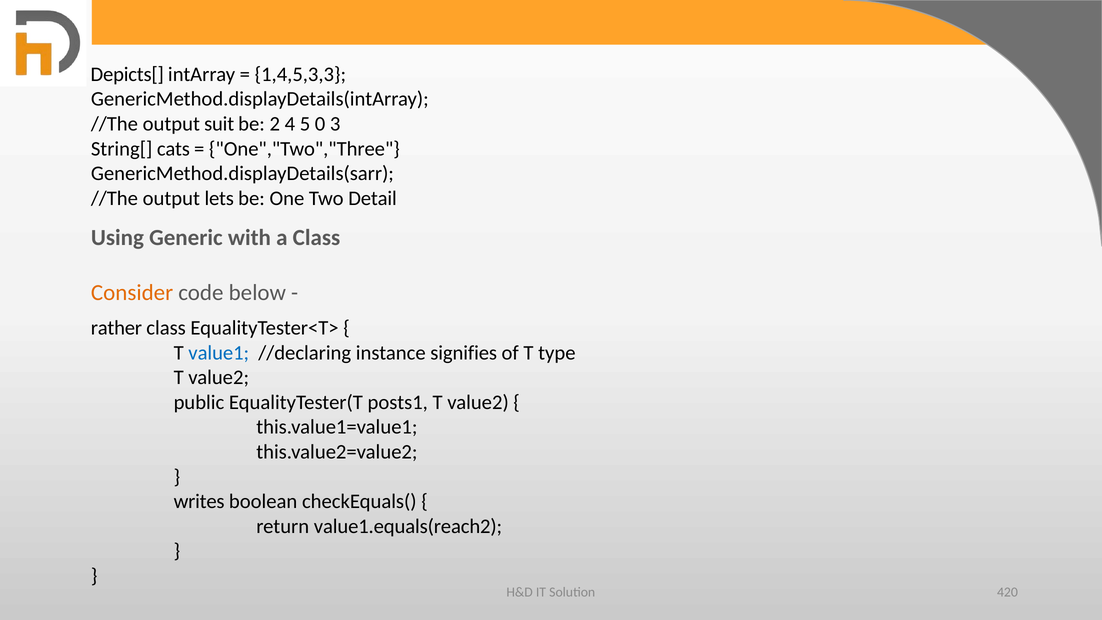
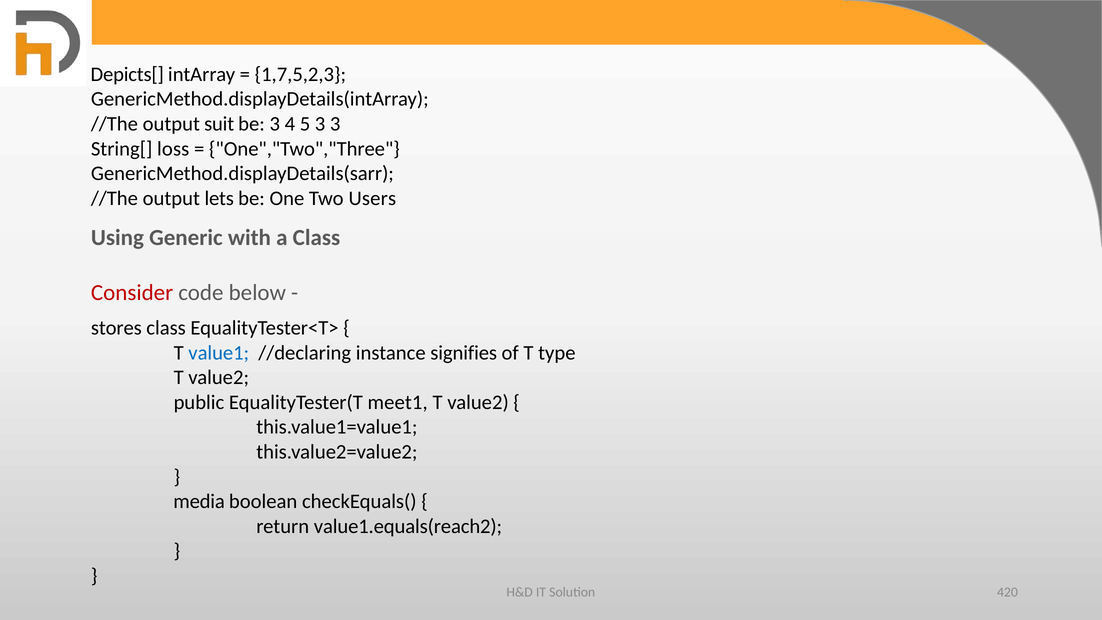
1,4,5,3,3: 1,4,5,3,3 -> 1,7,5,2,3
be 2: 2 -> 3
5 0: 0 -> 3
cats: cats -> loss
Detail: Detail -> Users
Consider colour: orange -> red
rather: rather -> stores
posts1: posts1 -> meet1
writes: writes -> media
